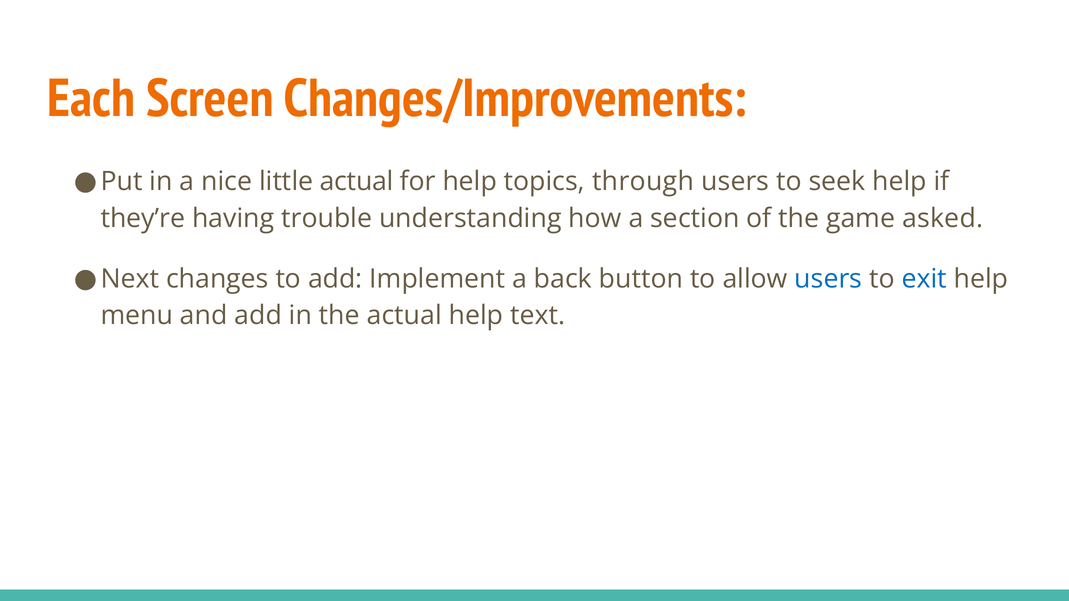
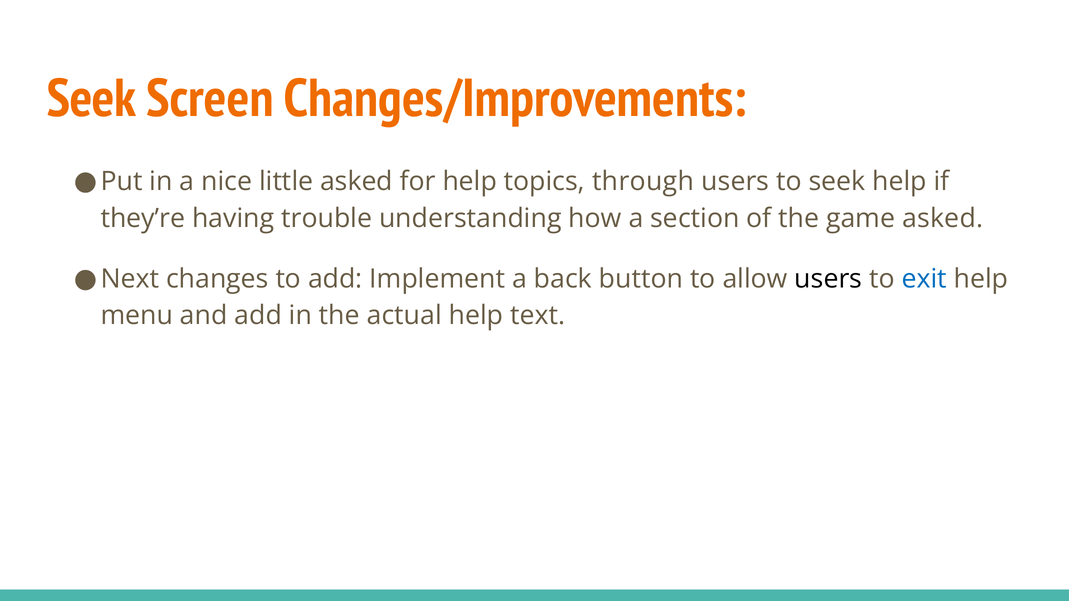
Each at (91, 99): Each -> Seek
little actual: actual -> asked
users at (828, 279) colour: blue -> black
